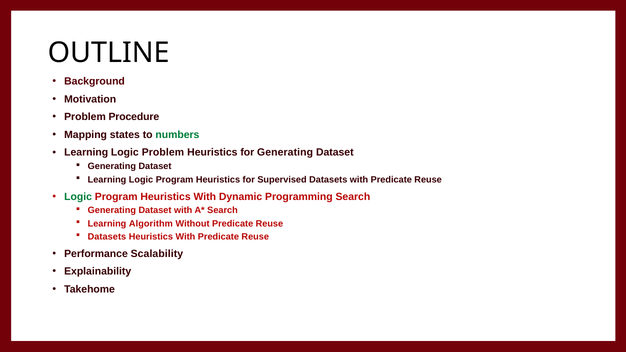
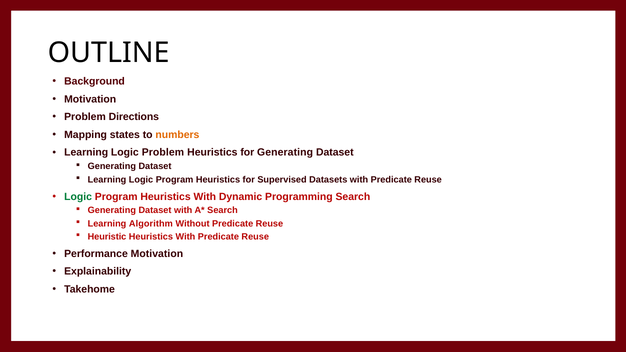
Procedure: Procedure -> Directions
numbers colour: green -> orange
Datasets at (107, 237): Datasets -> Heuristic
Performance Scalability: Scalability -> Motivation
